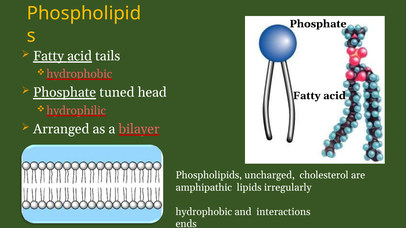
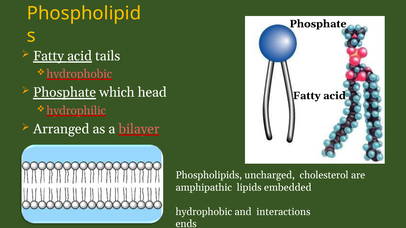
tuned: tuned -> which
irregularly: irregularly -> embedded
